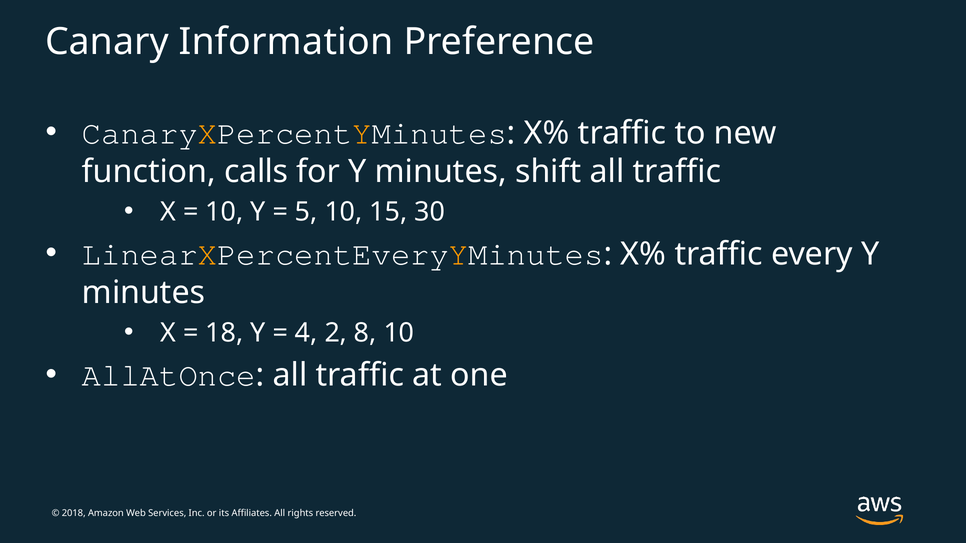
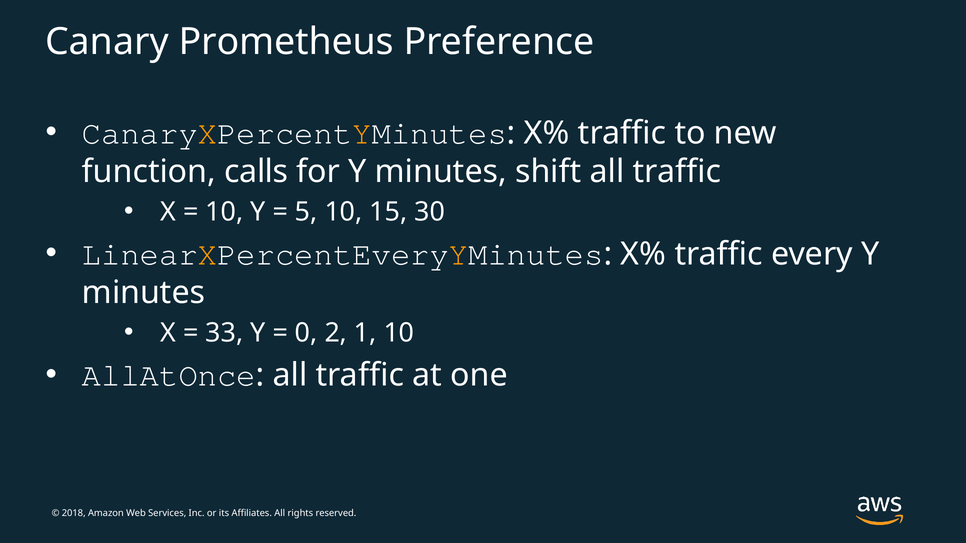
Information: Information -> Prometheus
18: 18 -> 33
4: 4 -> 0
8: 8 -> 1
